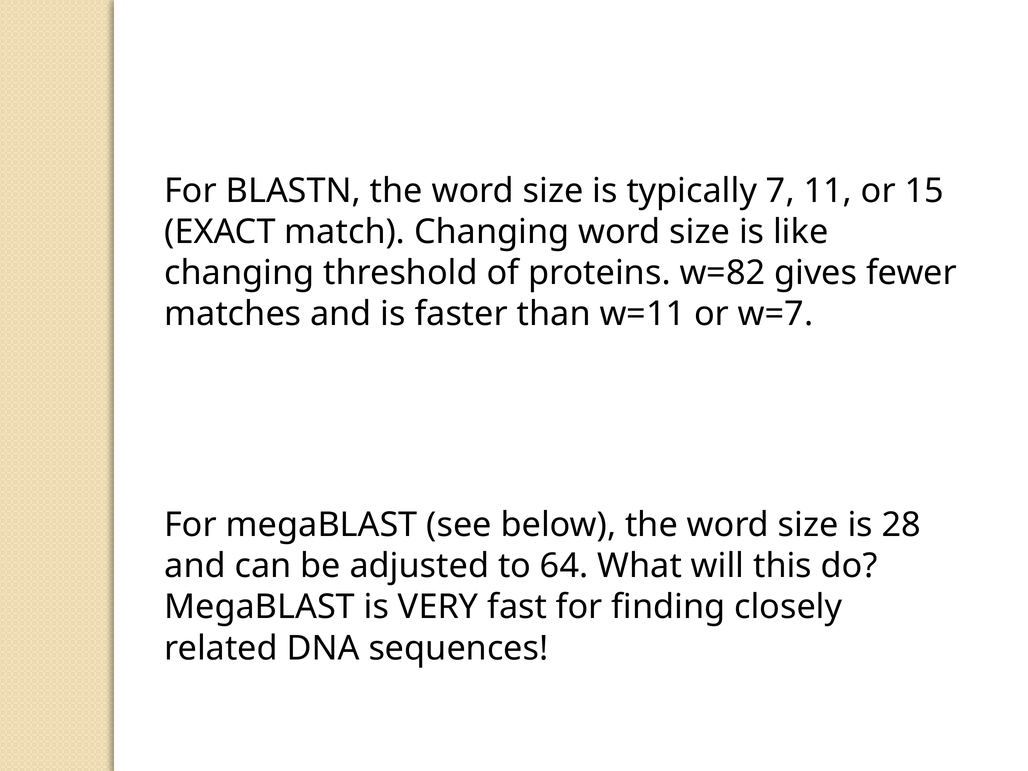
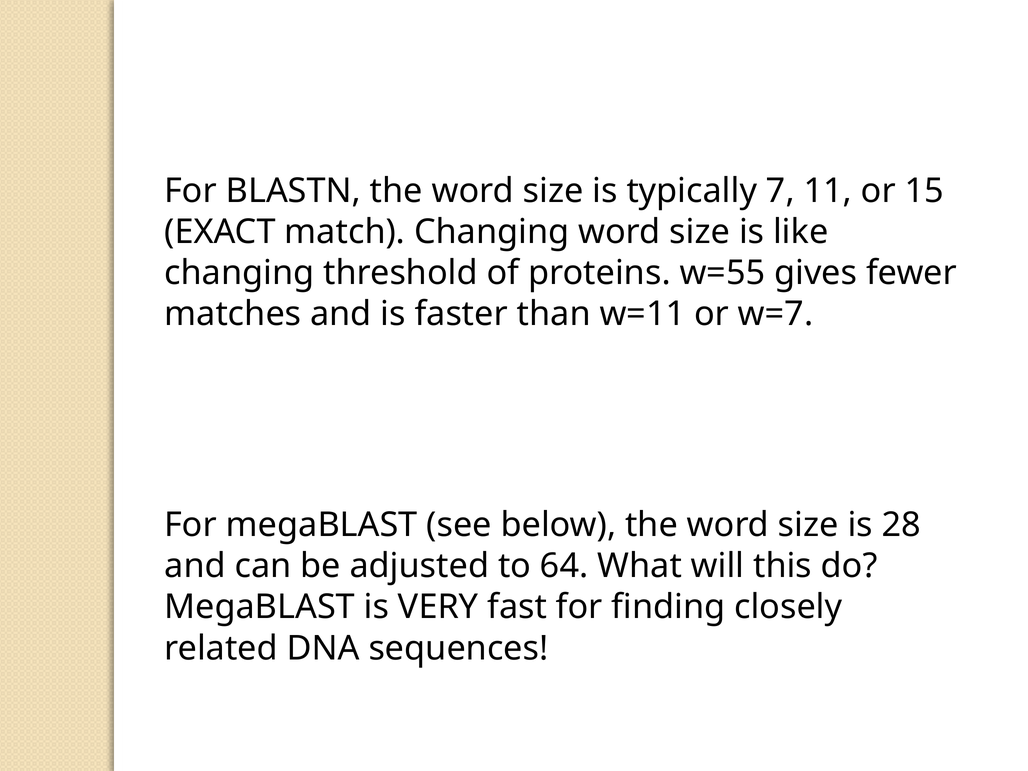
w=82: w=82 -> w=55
